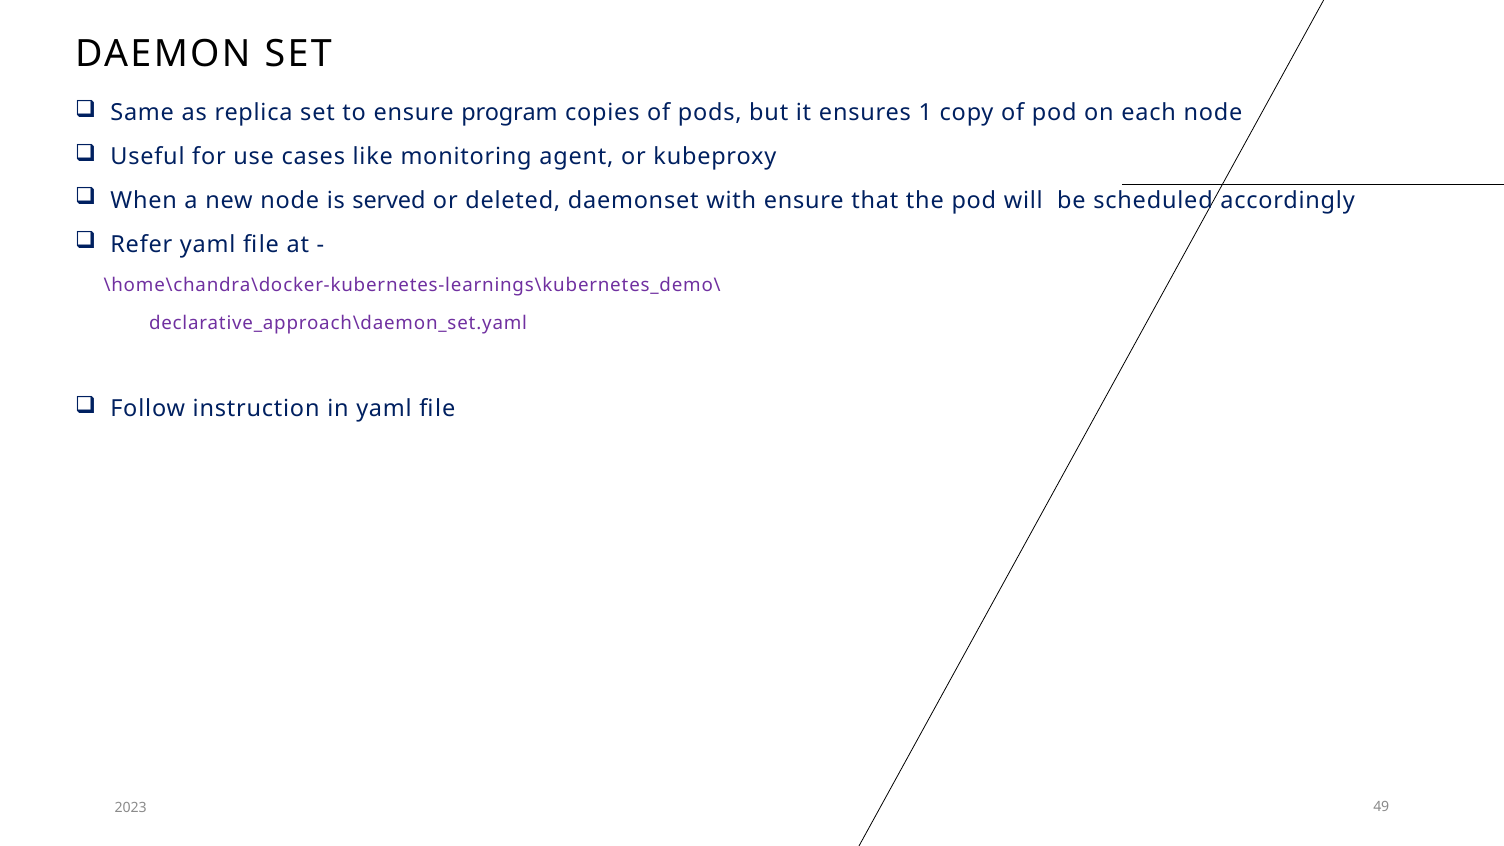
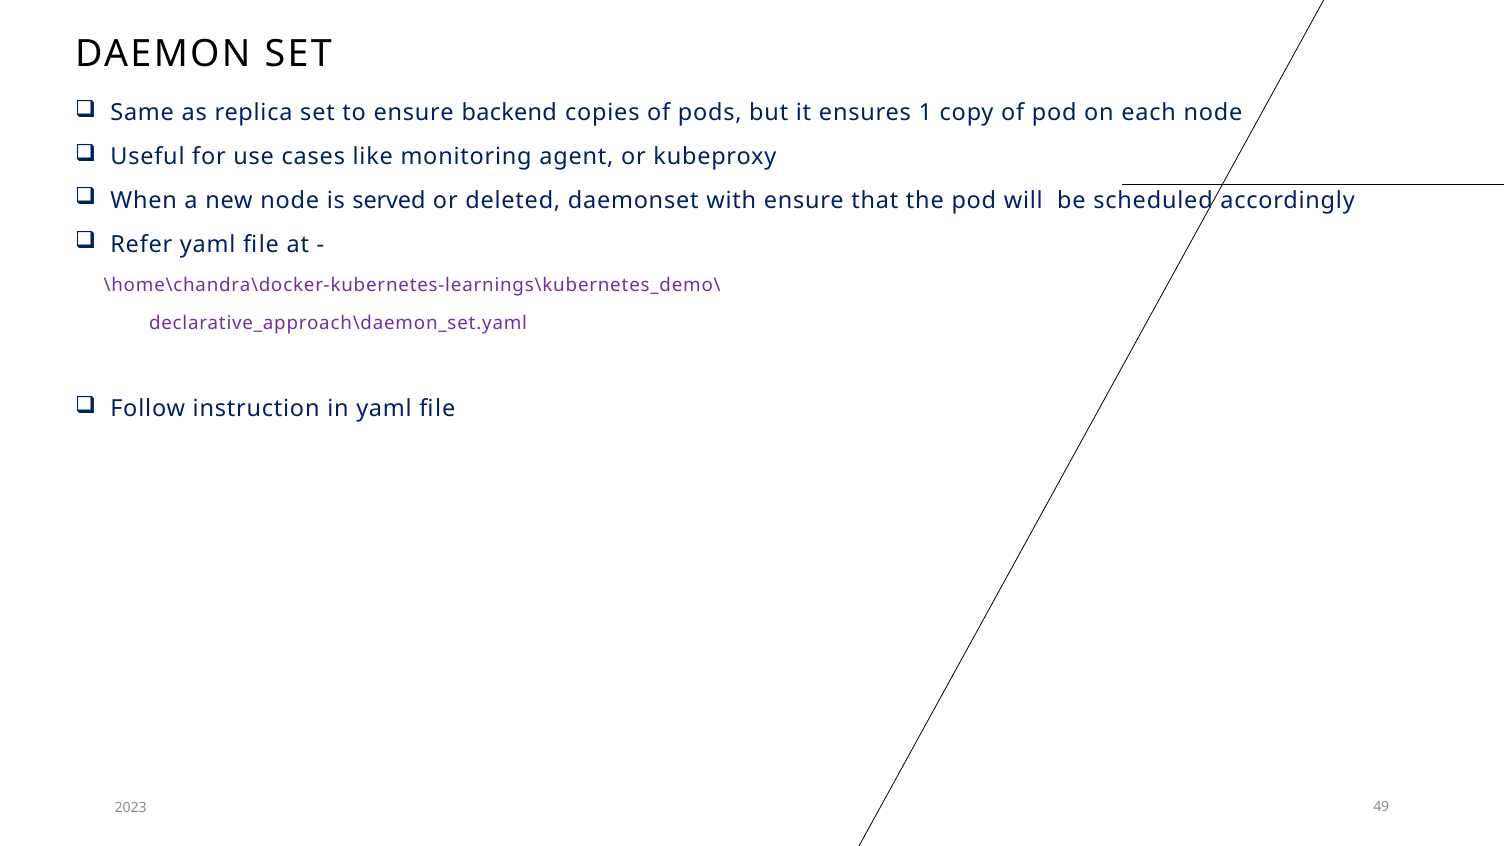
program: program -> backend
